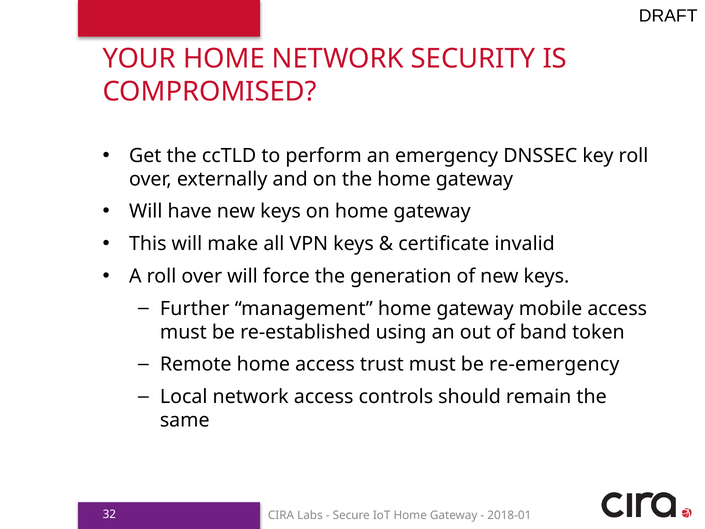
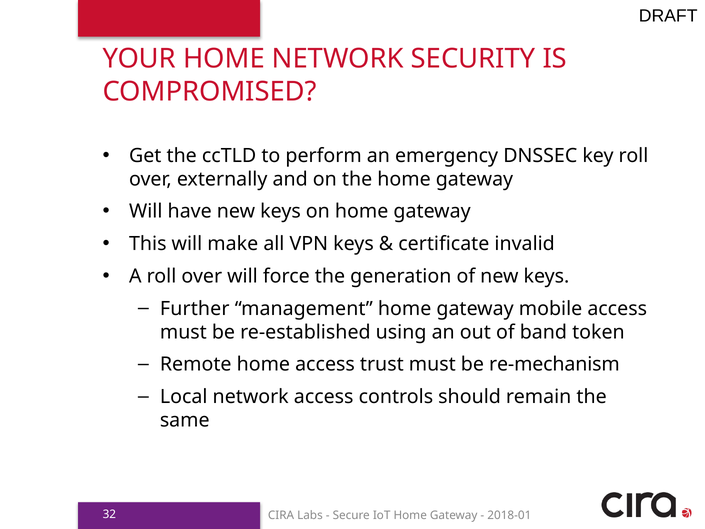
re-emergency: re-emergency -> re-mechanism
